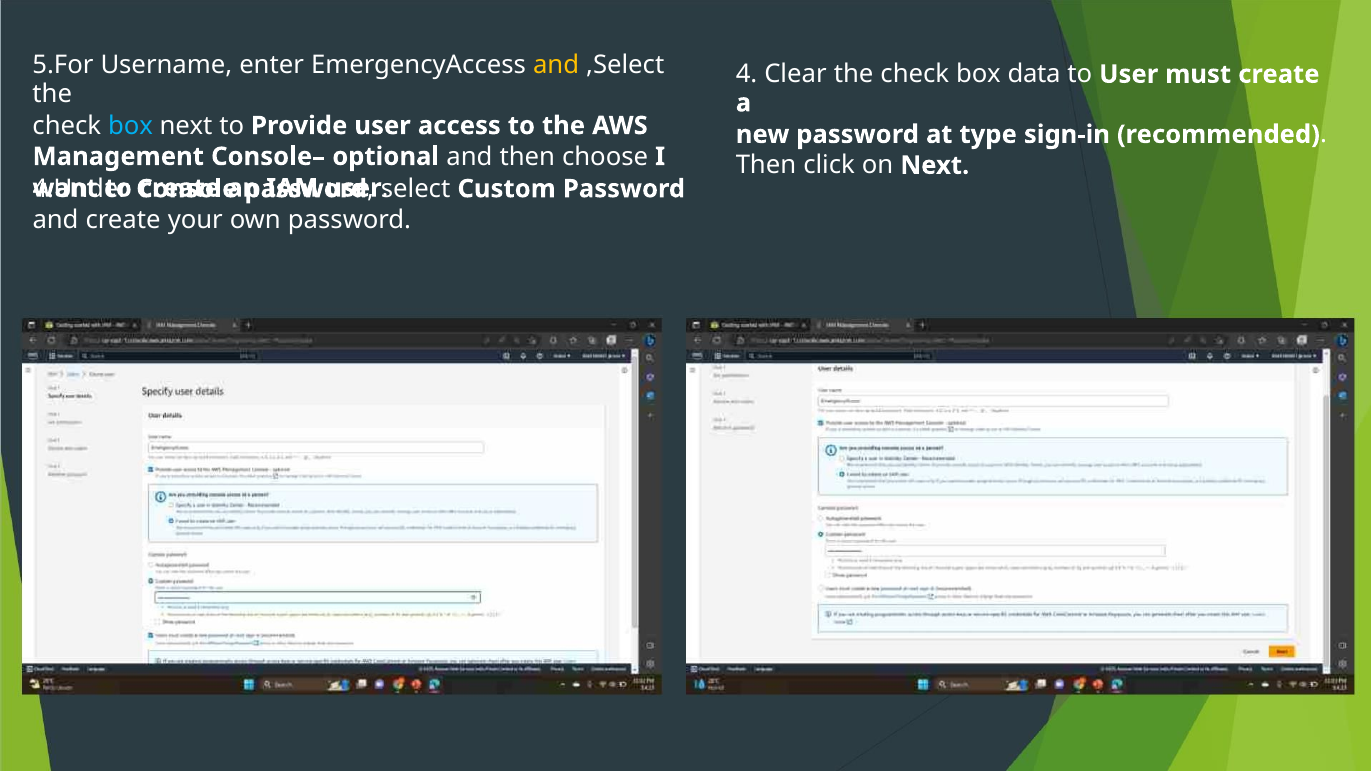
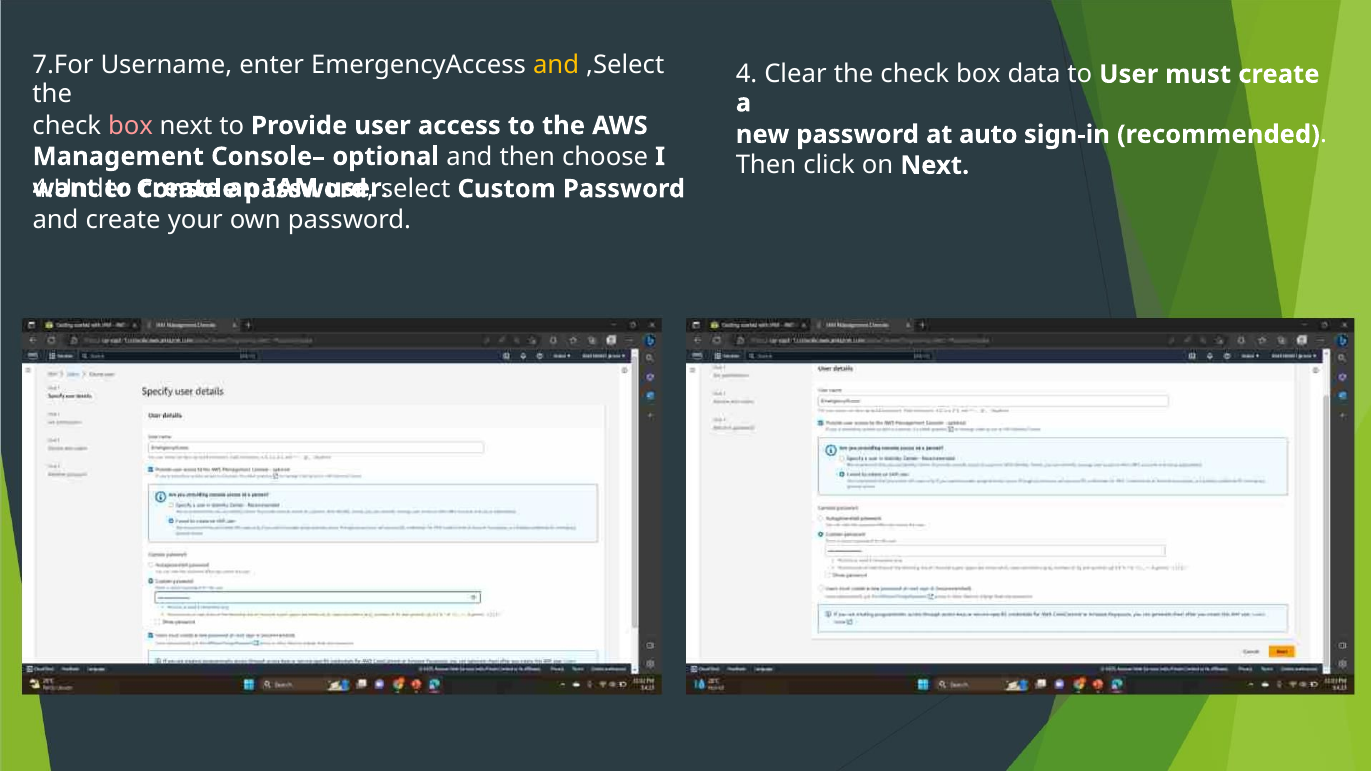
5.For: 5.For -> 7.For
box at (131, 126) colour: light blue -> pink
type: type -> auto
